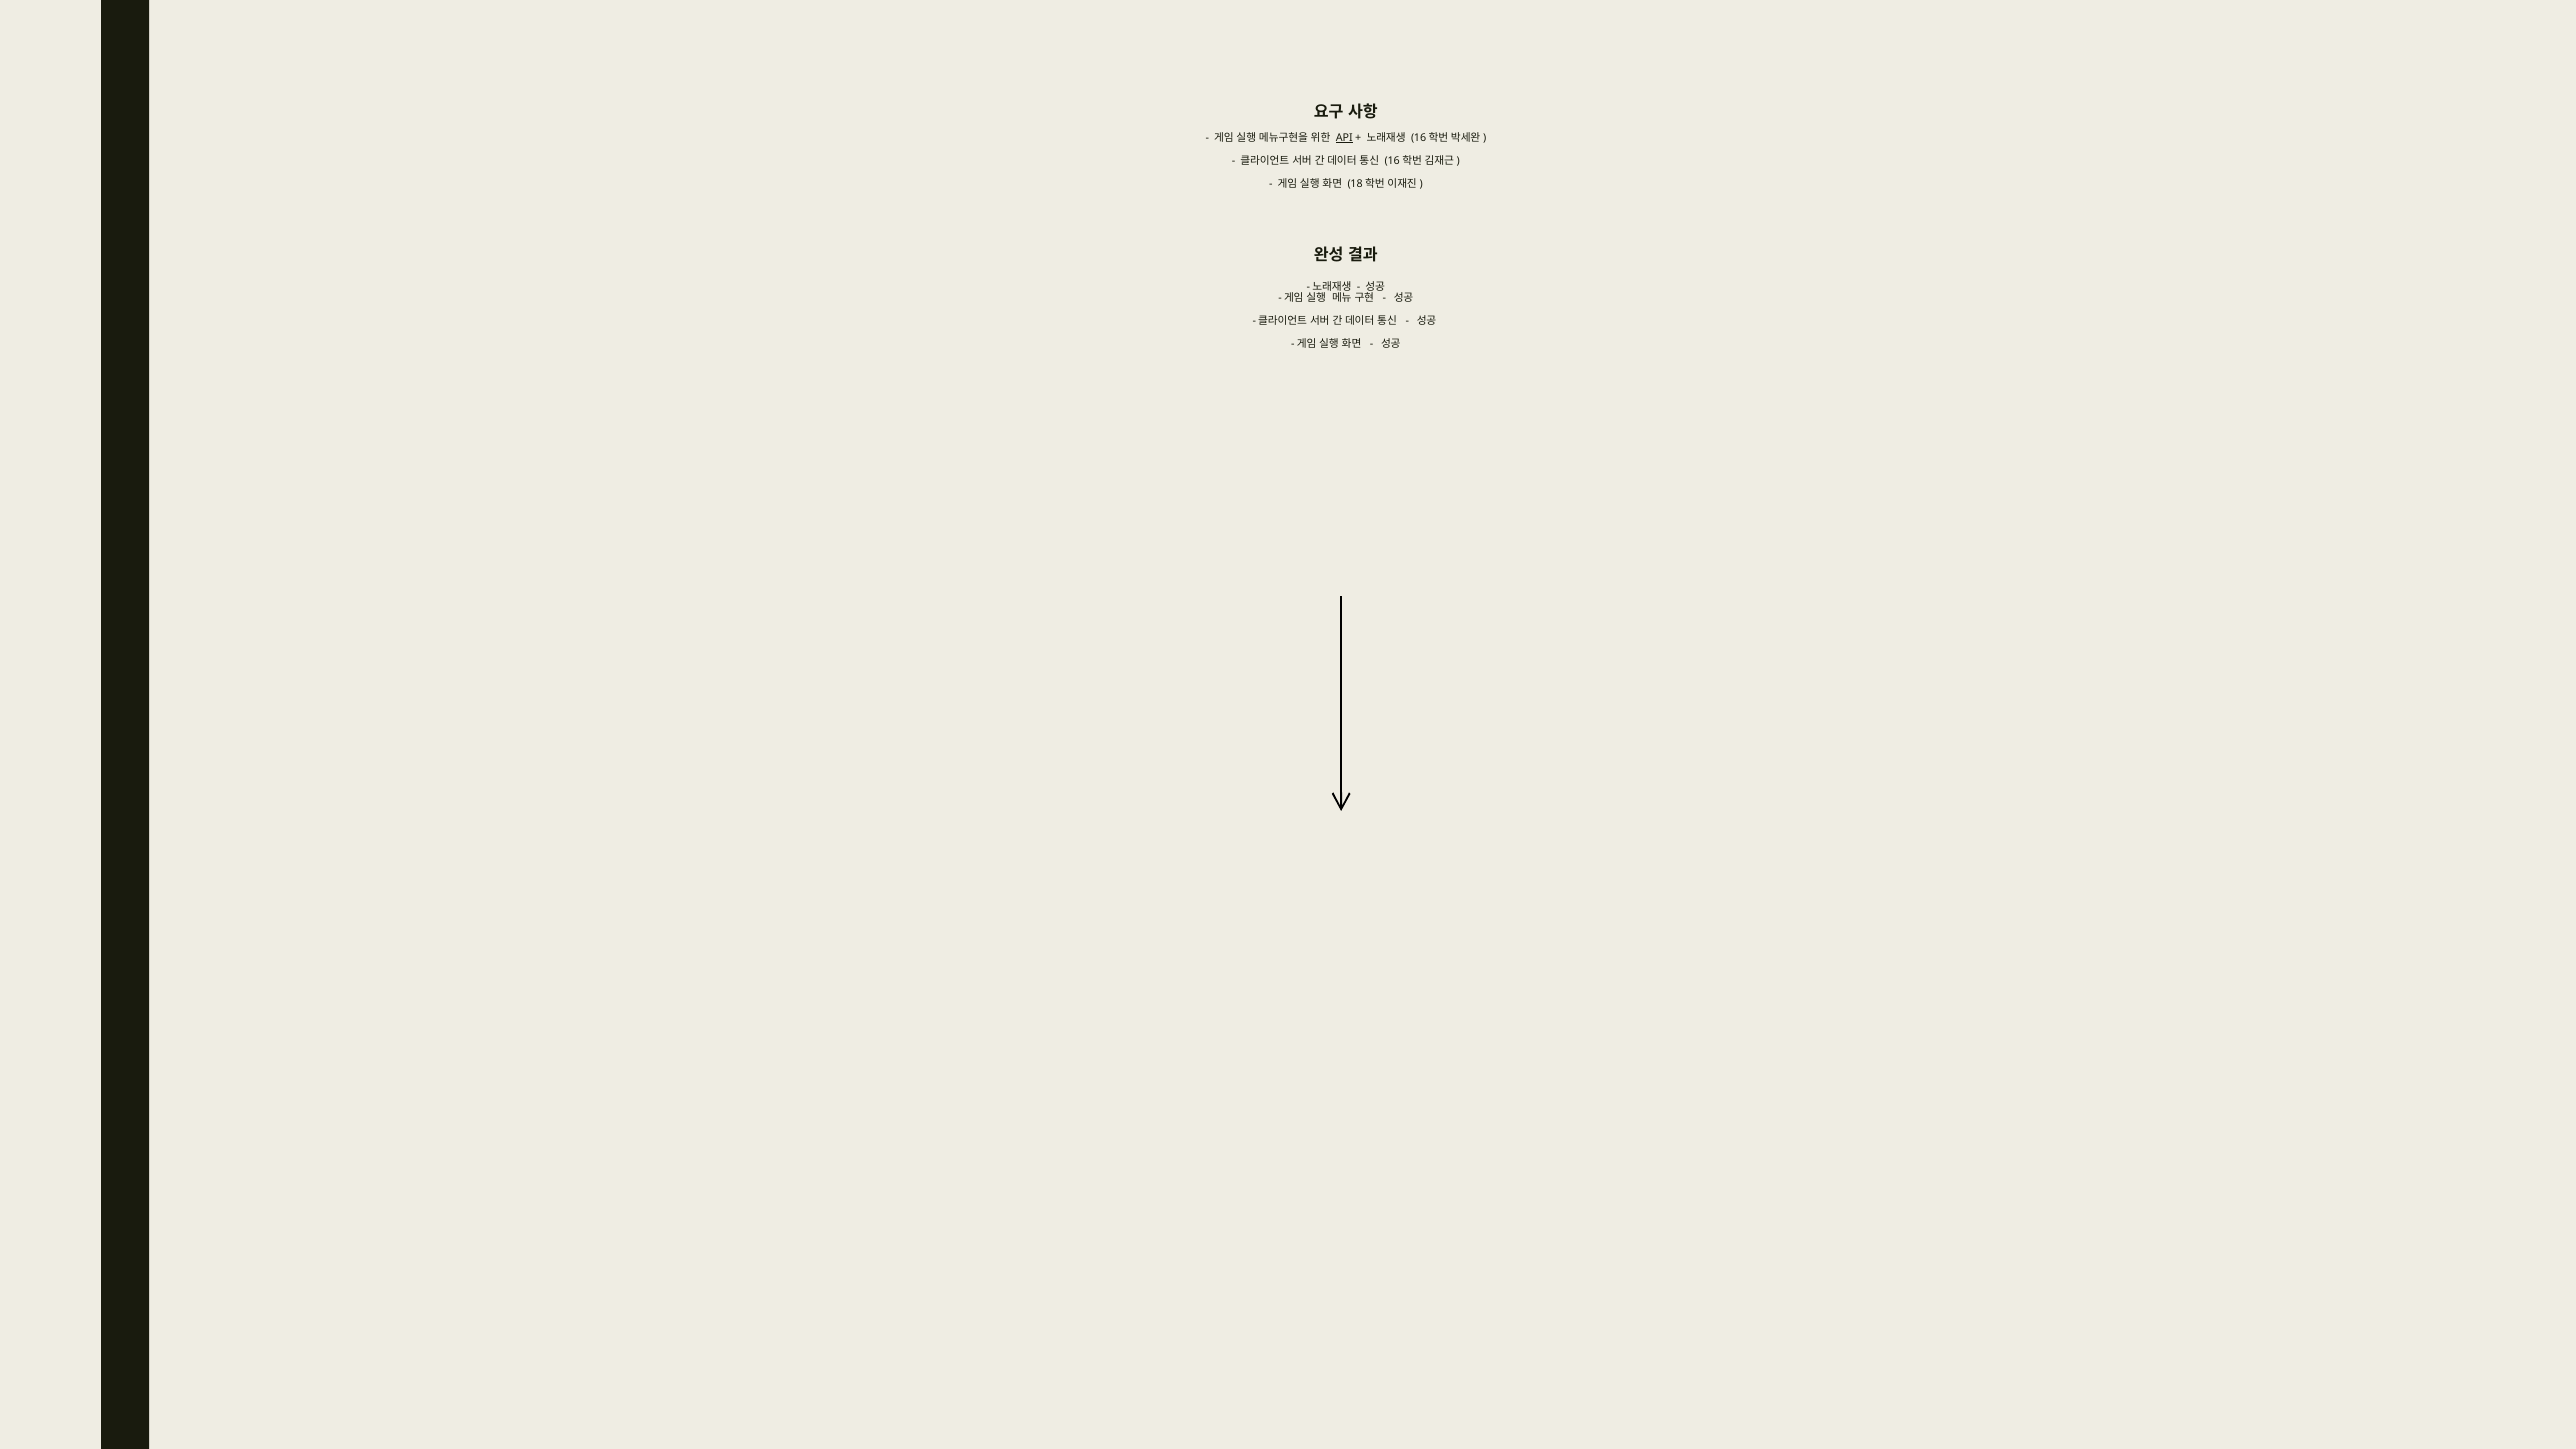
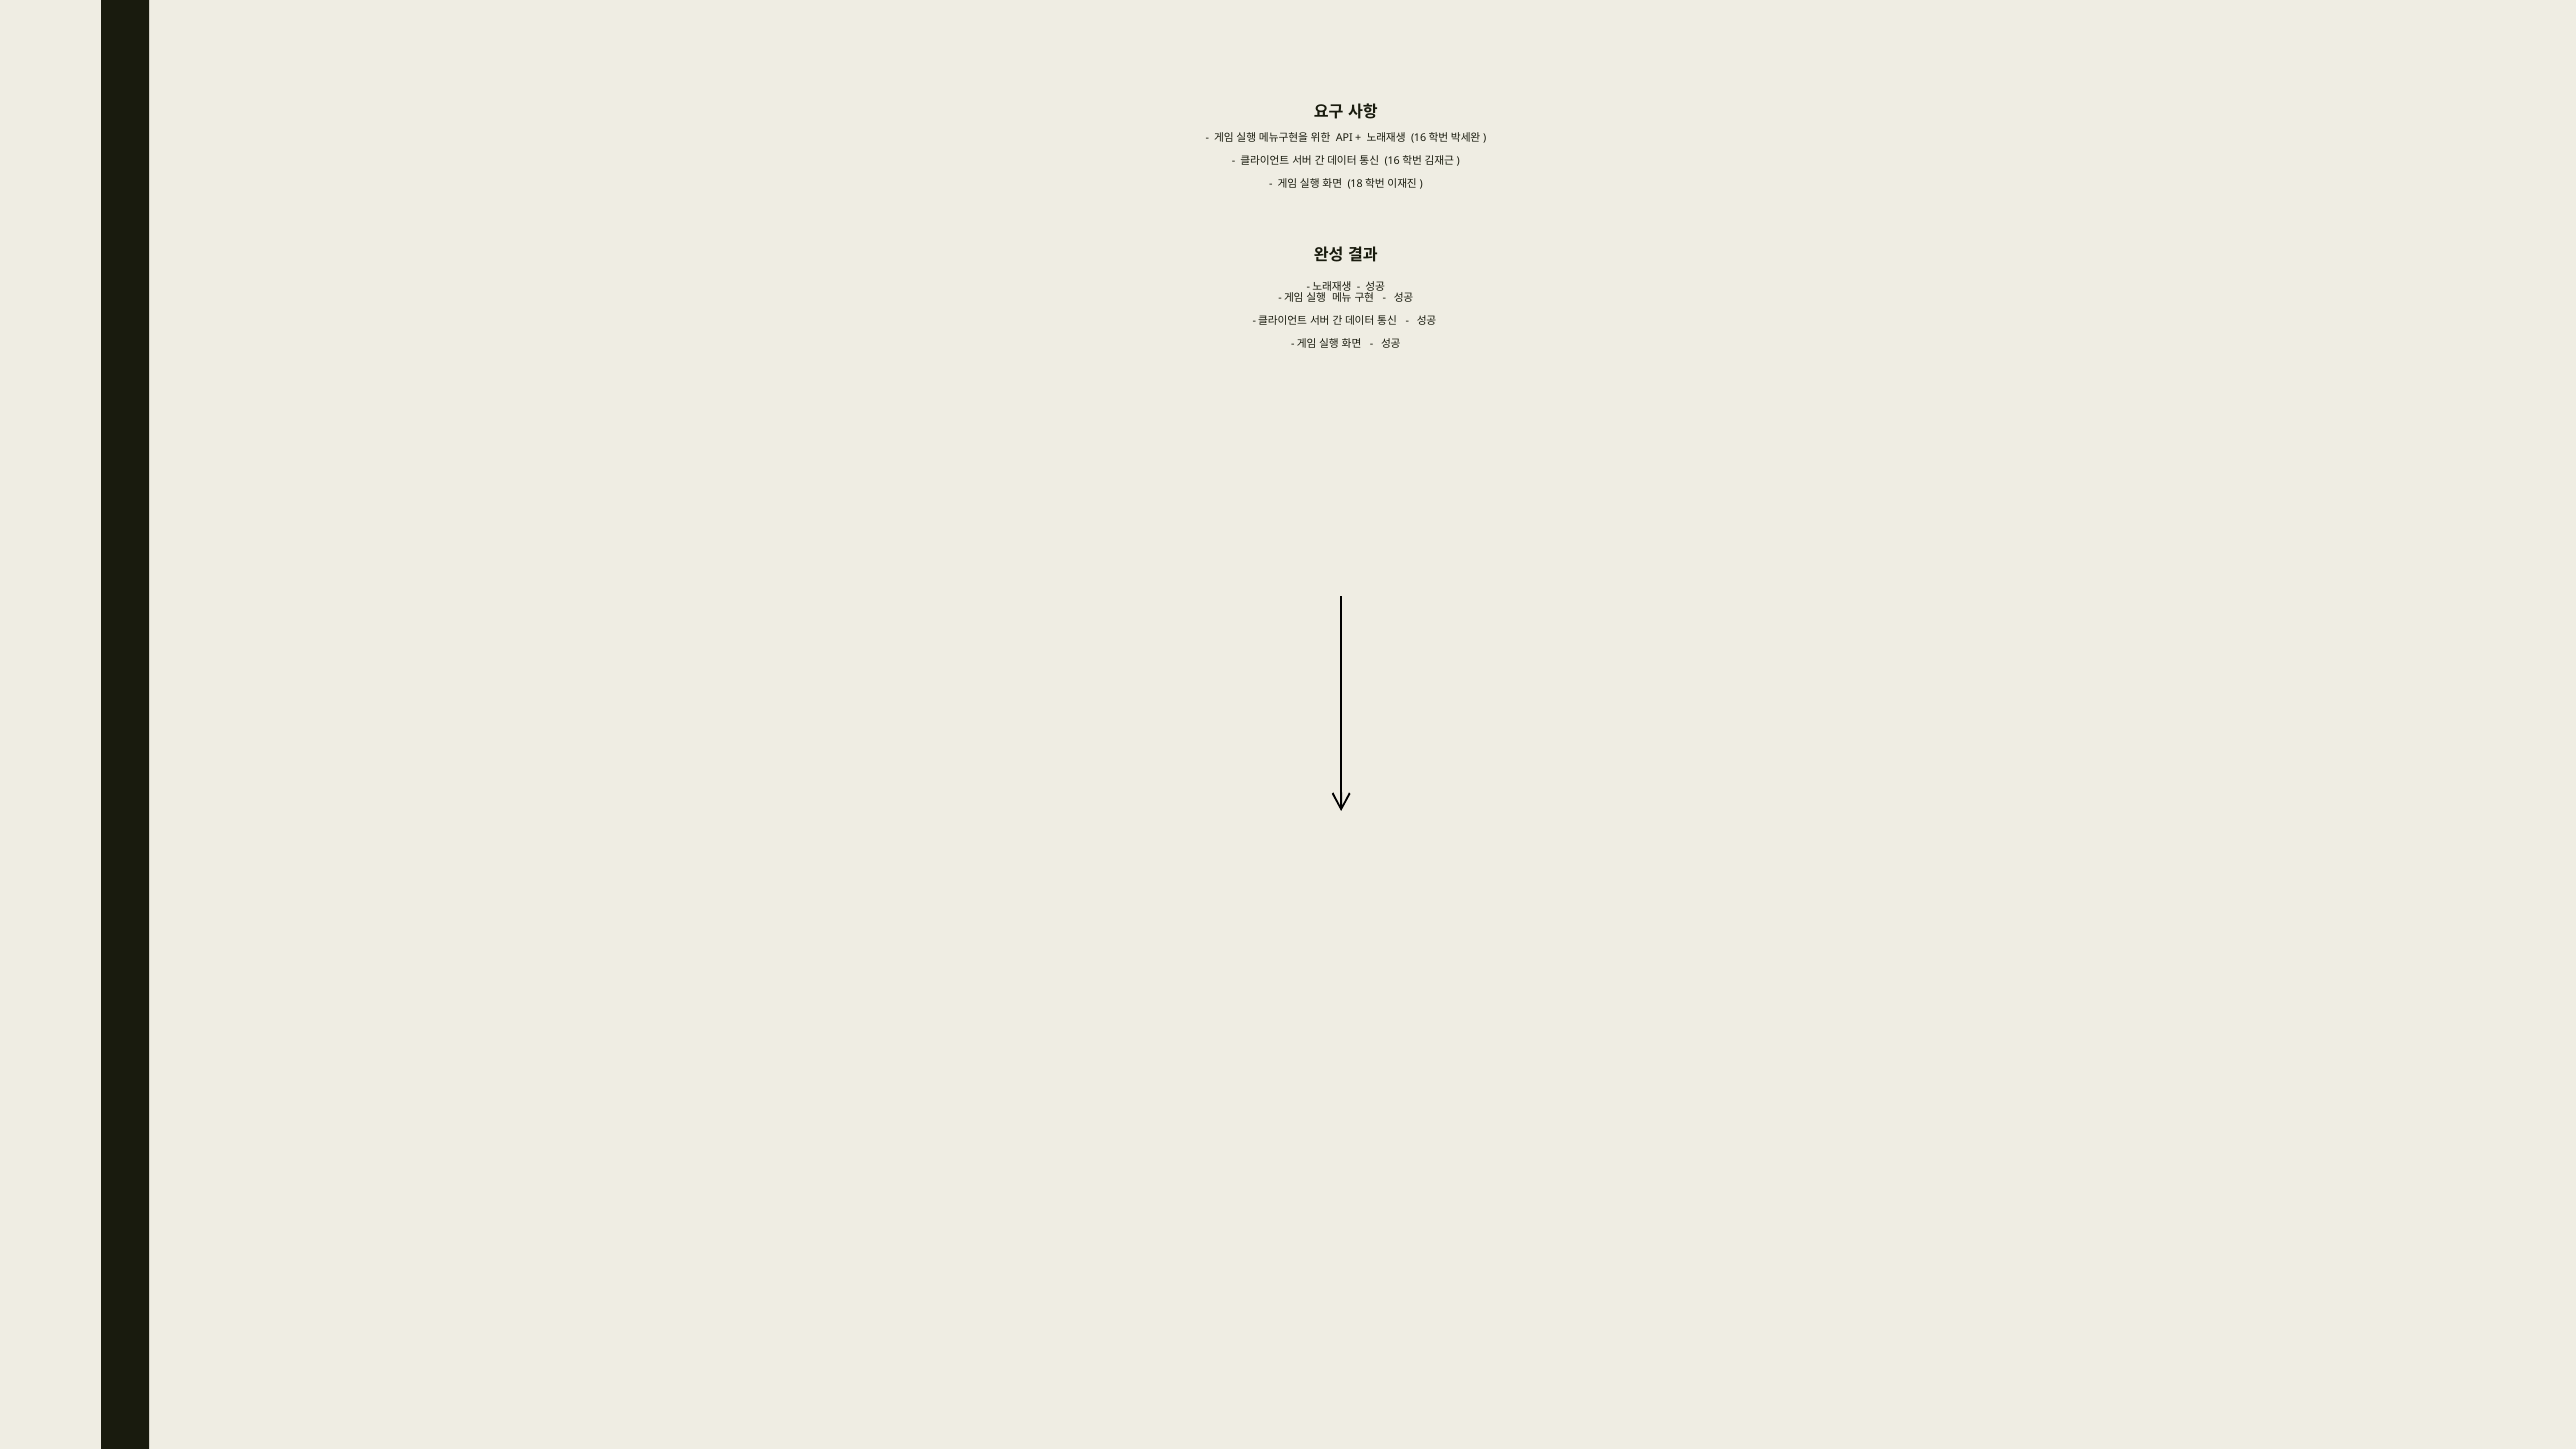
API underline: present -> none
